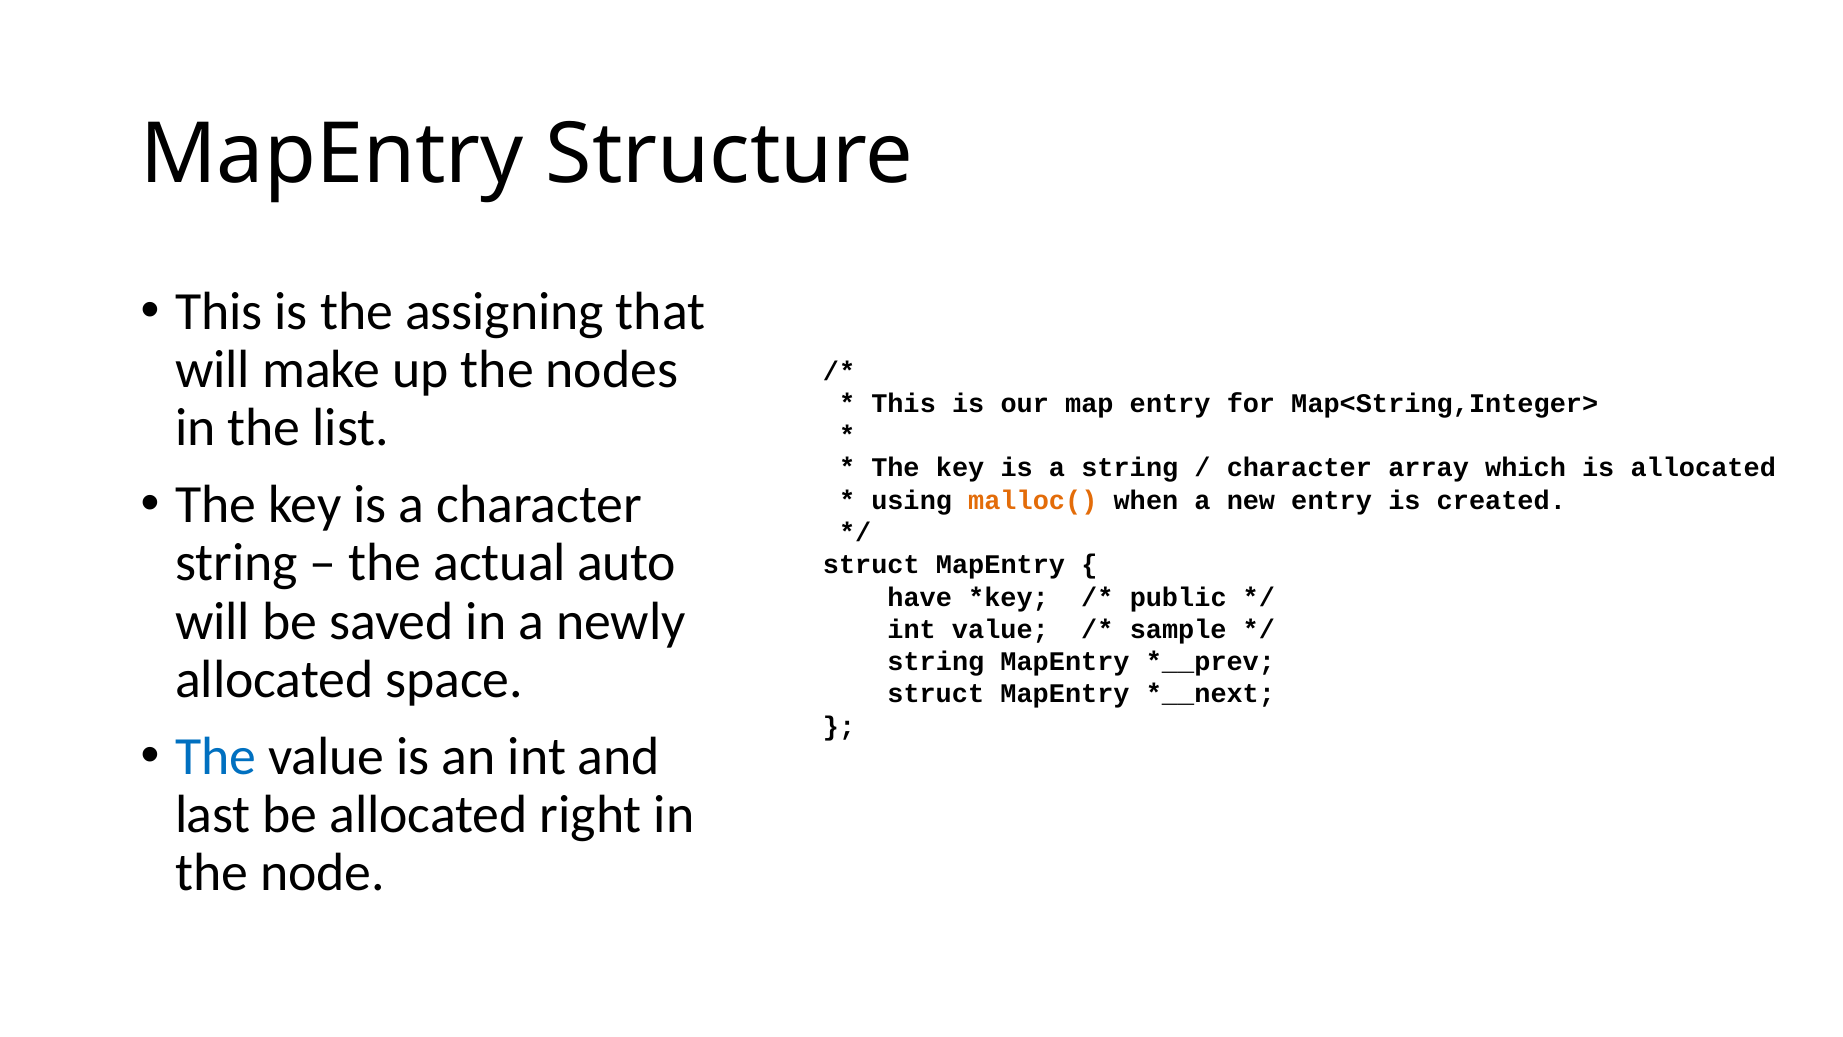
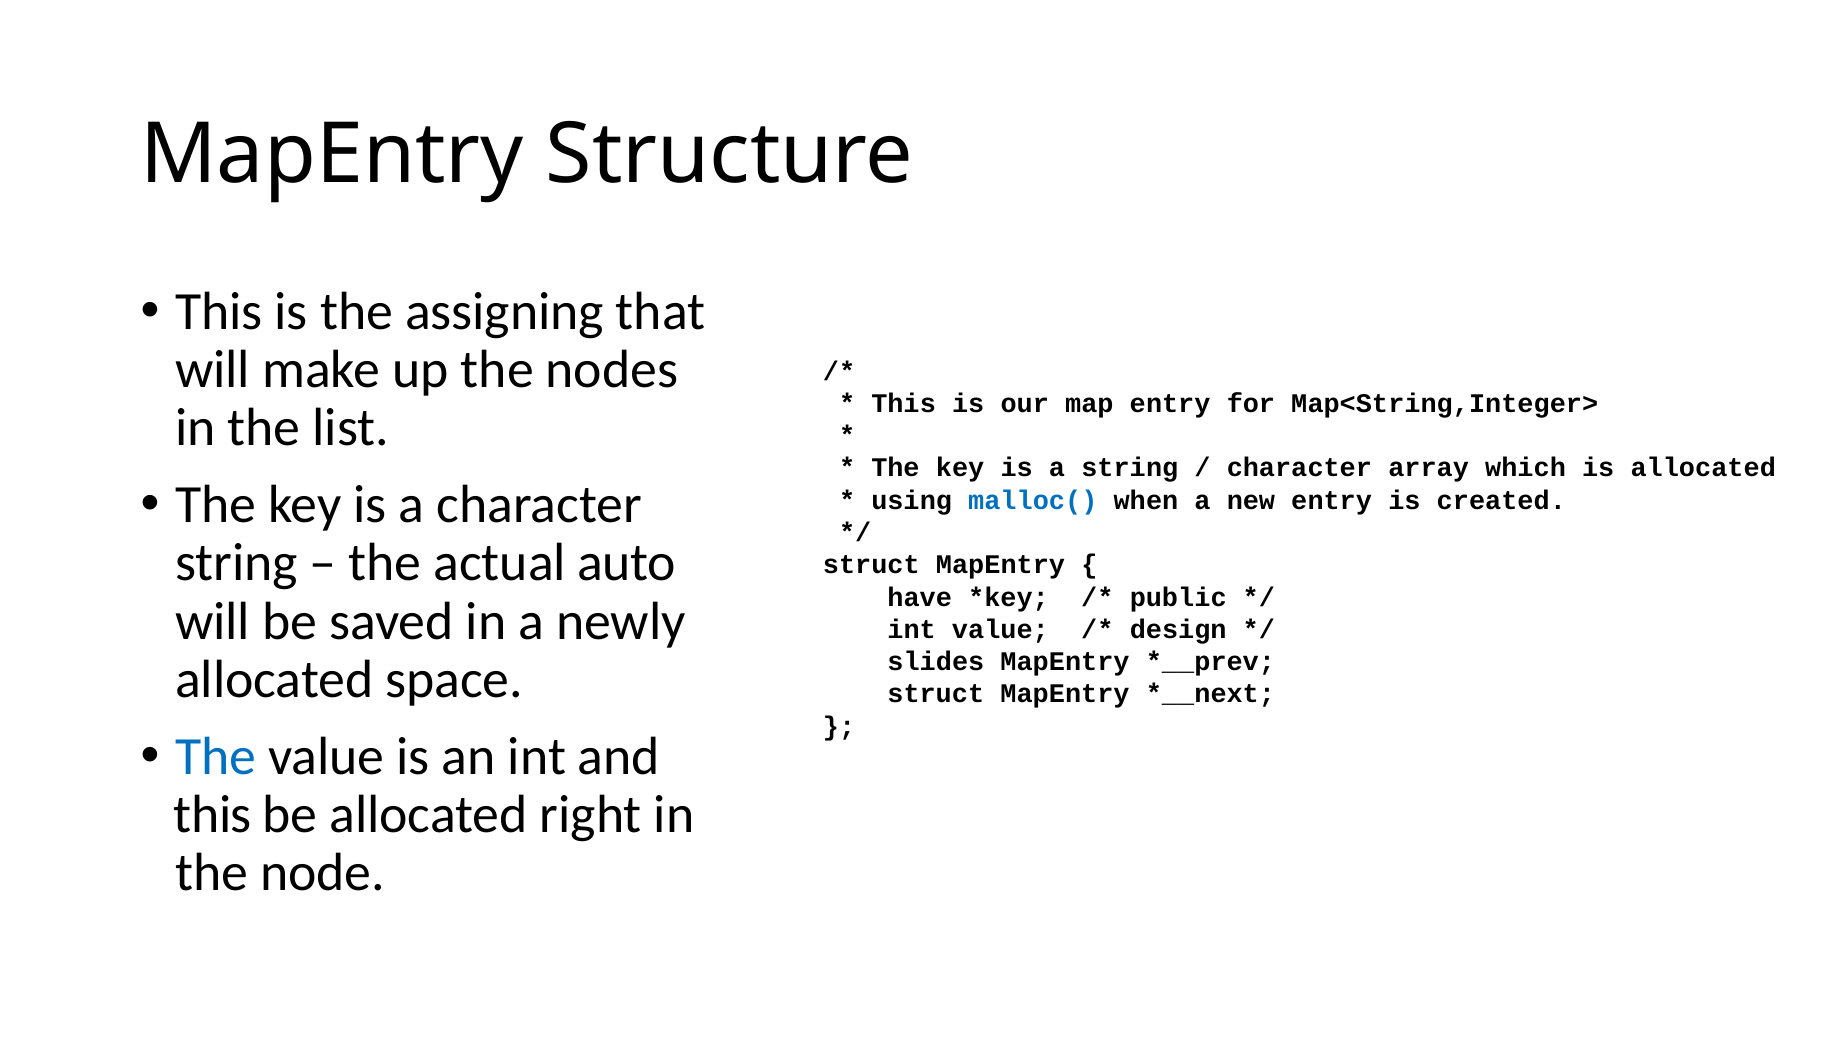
malloc( colour: orange -> blue
sample: sample -> design
string at (936, 662): string -> slides
last at (213, 815): last -> this
